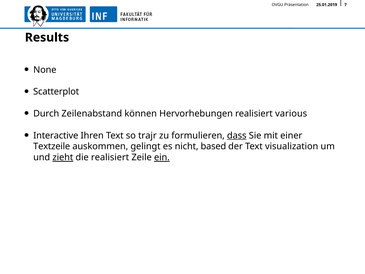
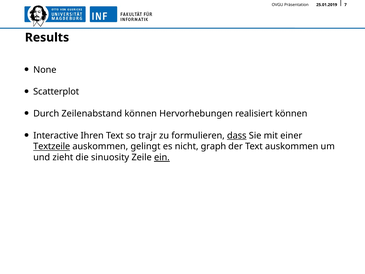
realisiert various: various -> können
Textzeile underline: none -> present
based: based -> graph
Text visualization: visualization -> auskommen
zieht underline: present -> none
die realisiert: realisiert -> sinuosity
